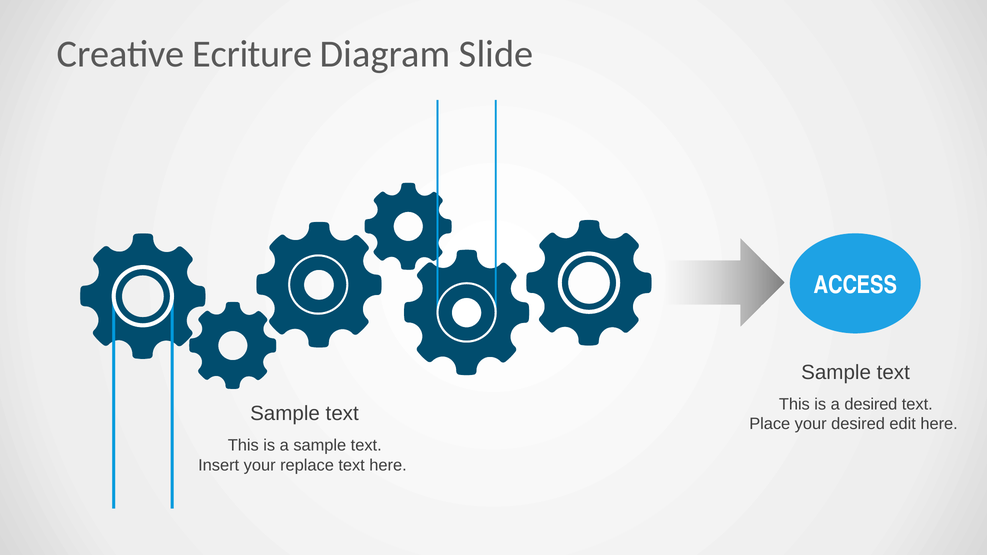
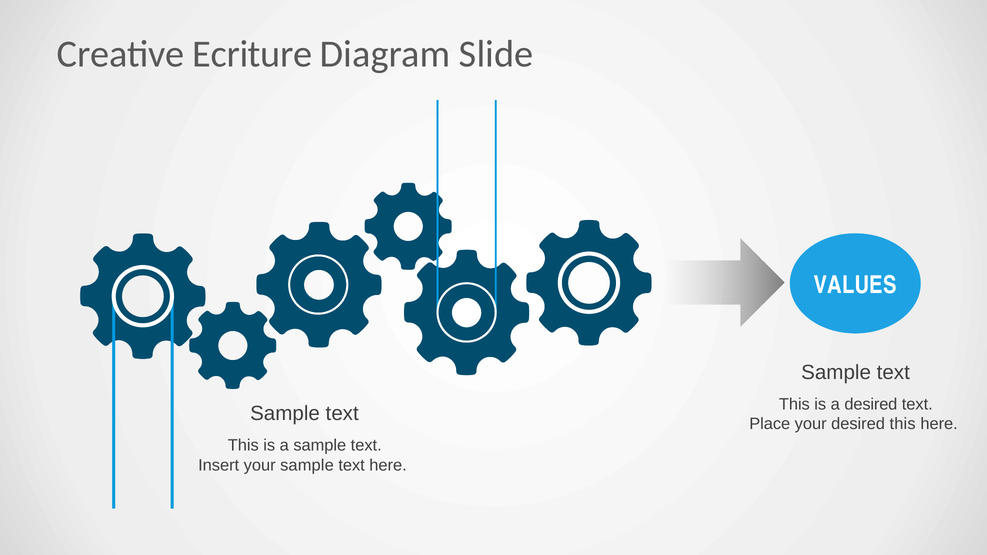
ACCESS: ACCESS -> VALUES
desired edit: edit -> this
your replace: replace -> sample
